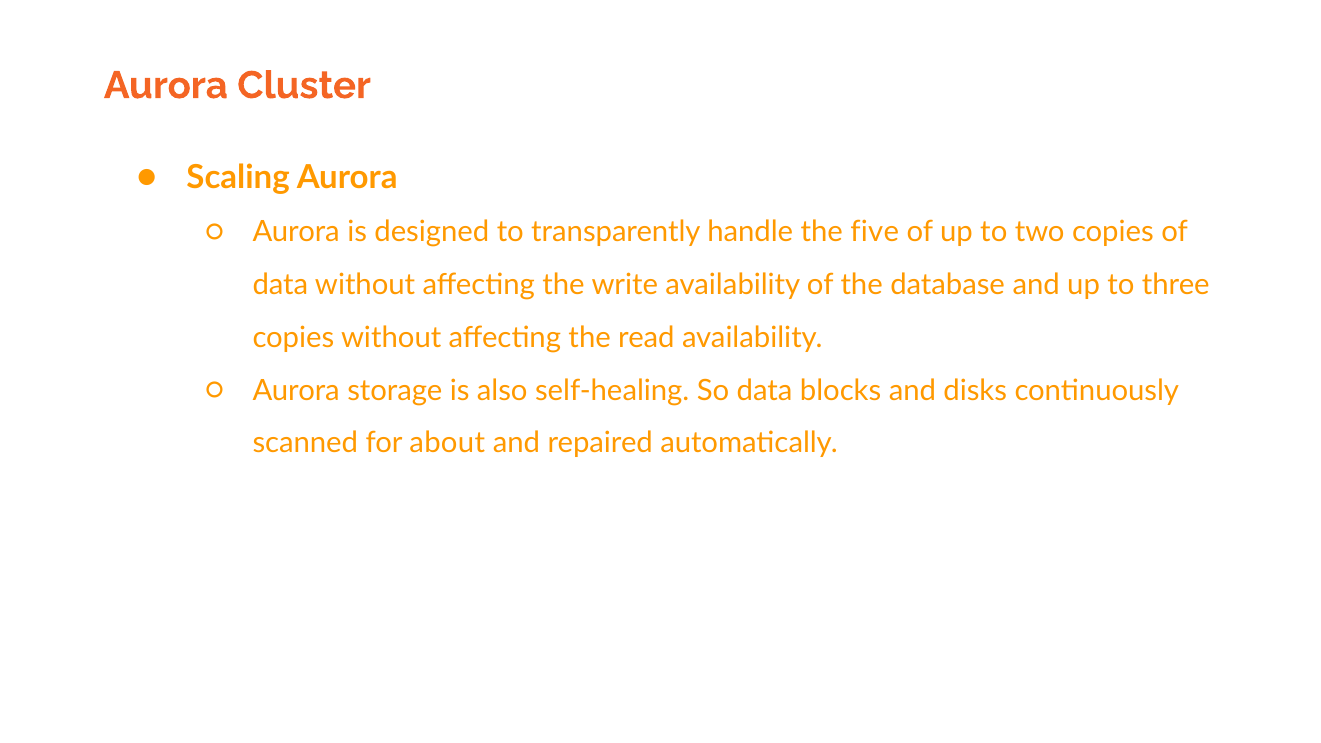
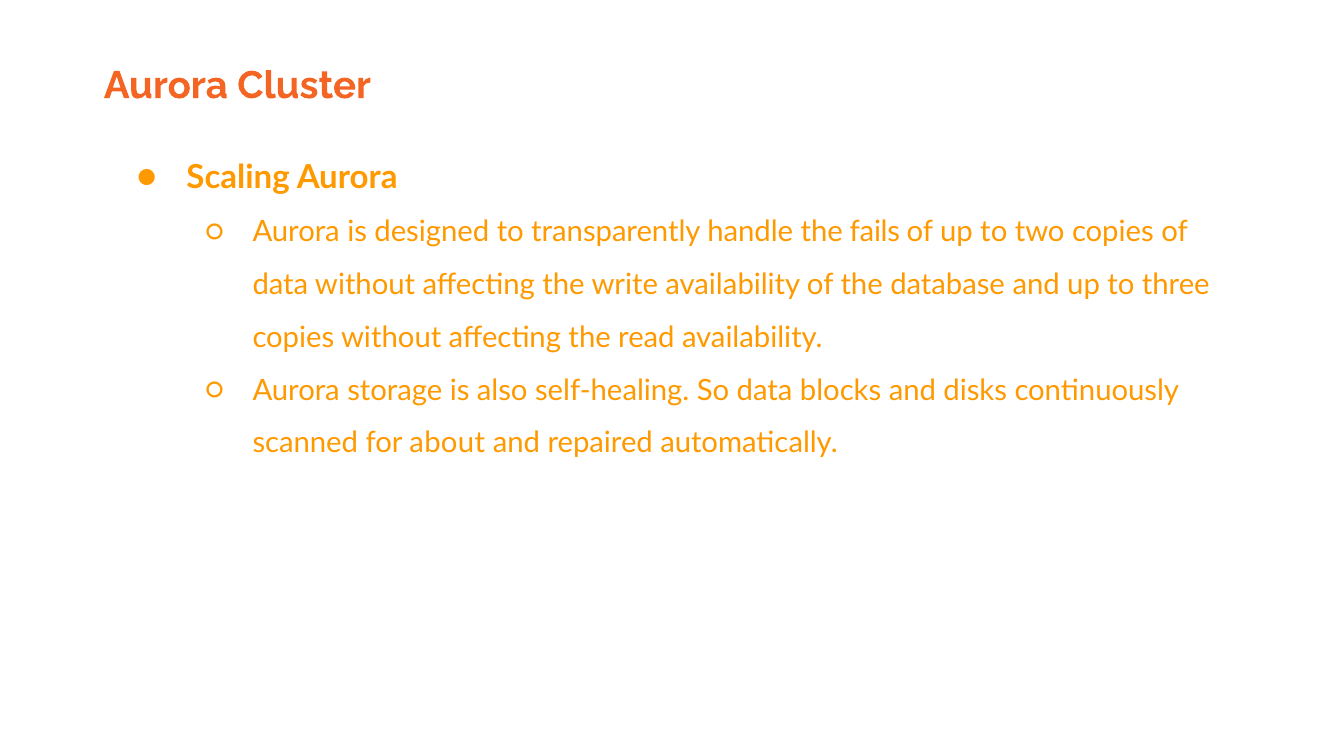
five: five -> fails
